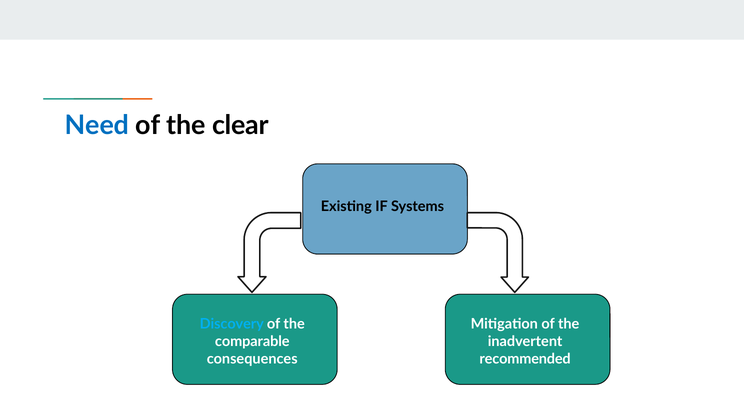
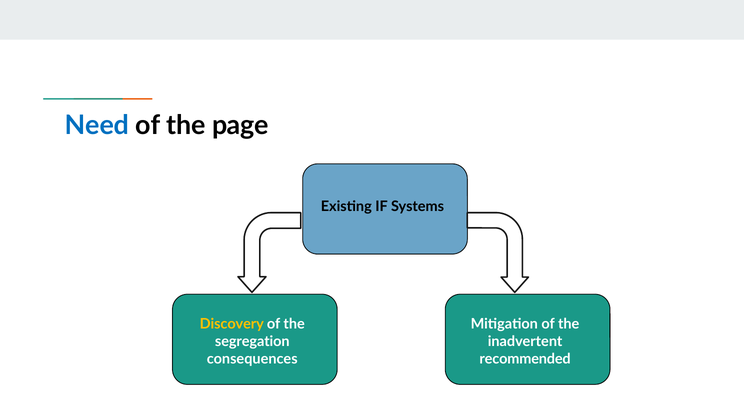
clear: clear -> page
Discovery colour: light blue -> yellow
comparable: comparable -> segregation
